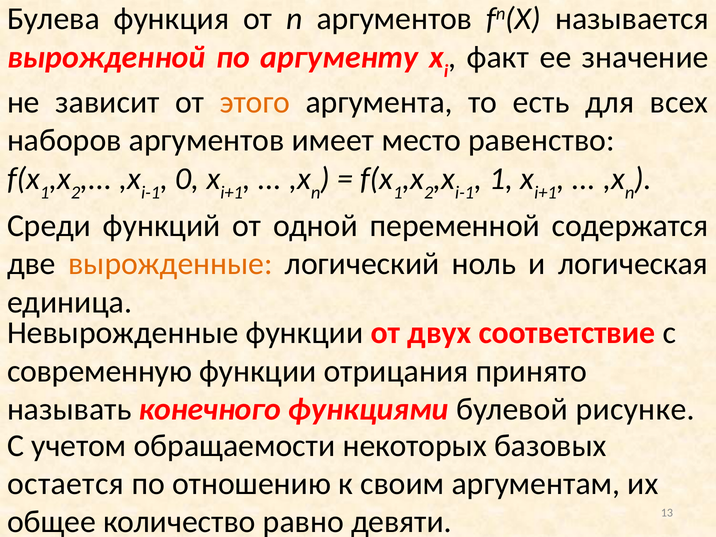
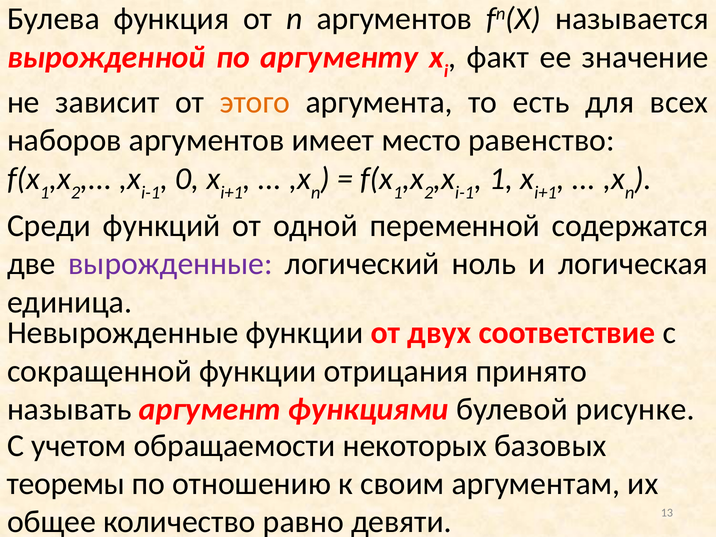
вырожденные colour: orange -> purple
современную: современную -> сокращенной
конечного: конечного -> аргумент
остается: остается -> теоремы
